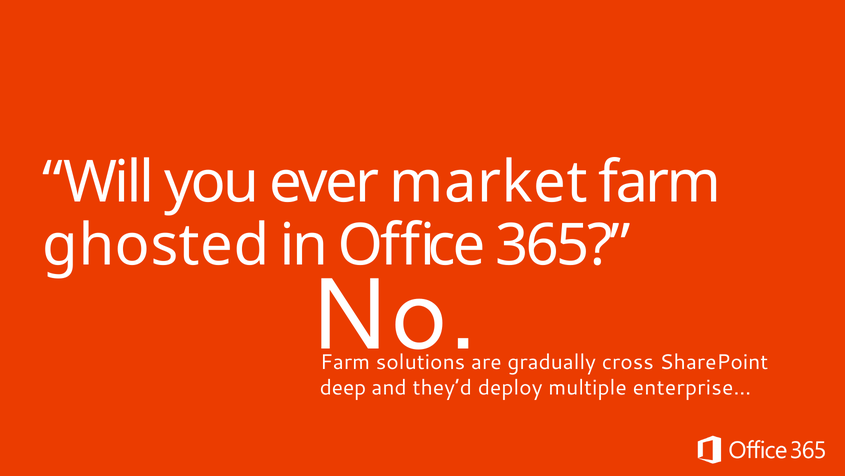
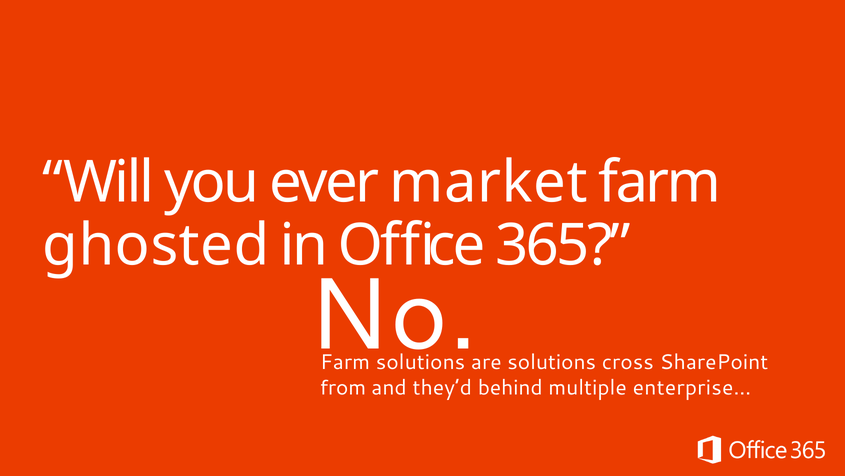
are gradually: gradually -> solutions
deep: deep -> from
deploy: deploy -> behind
